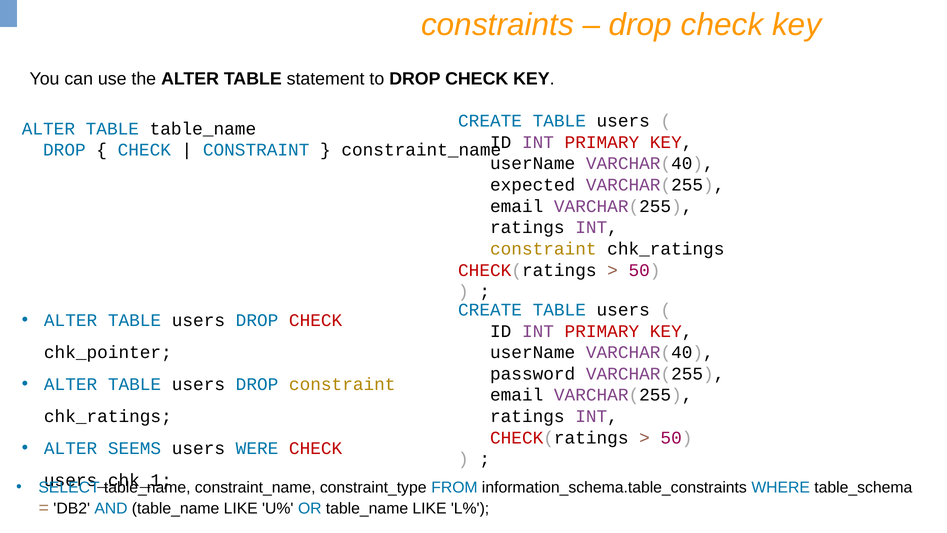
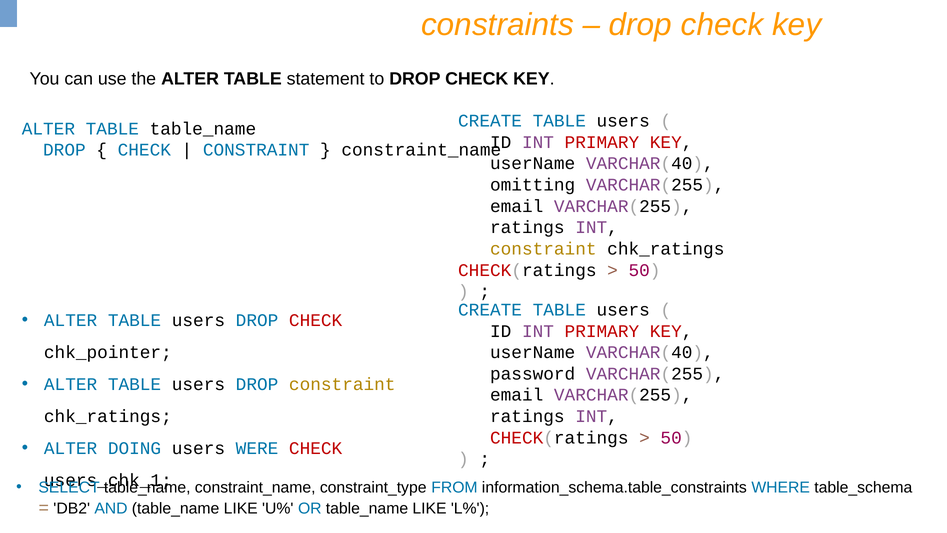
expected: expected -> omitting
SEEMS: SEEMS -> DOING
